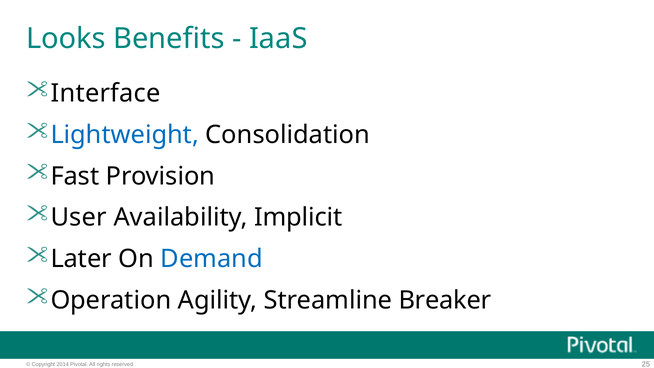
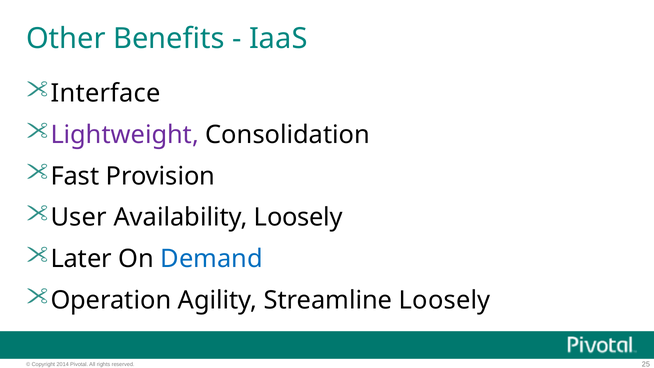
Looks: Looks -> Other
Lightweight colour: blue -> purple
Availability Implicit: Implicit -> Loosely
Streamline Breaker: Breaker -> Loosely
